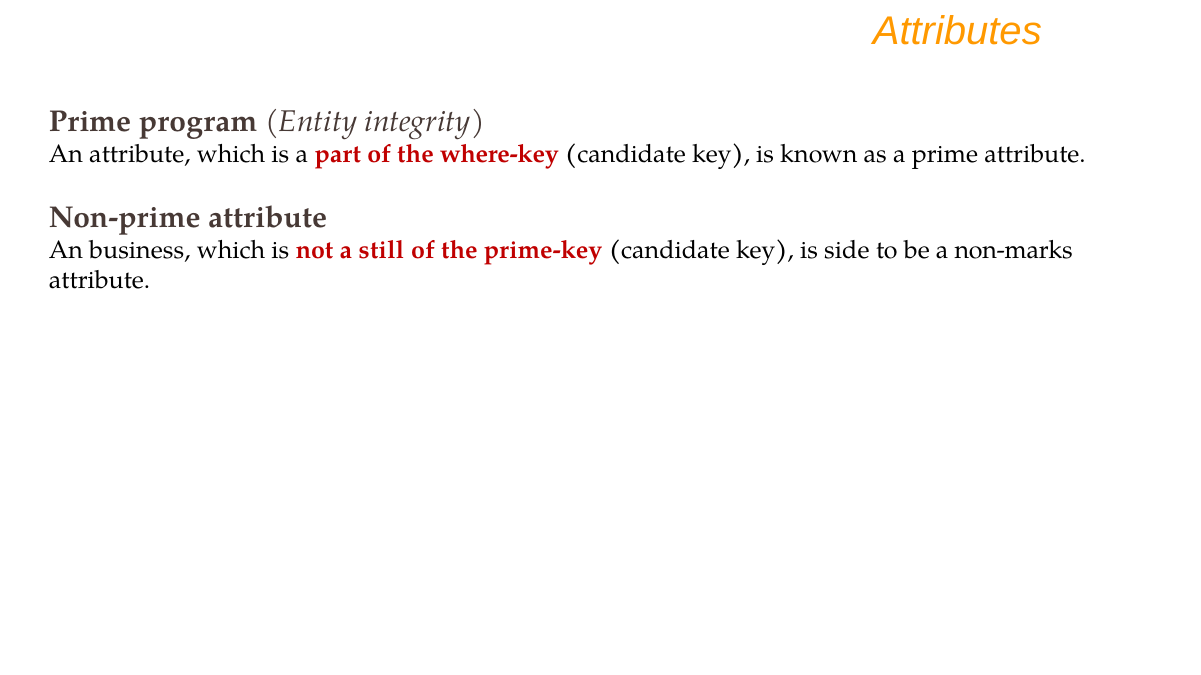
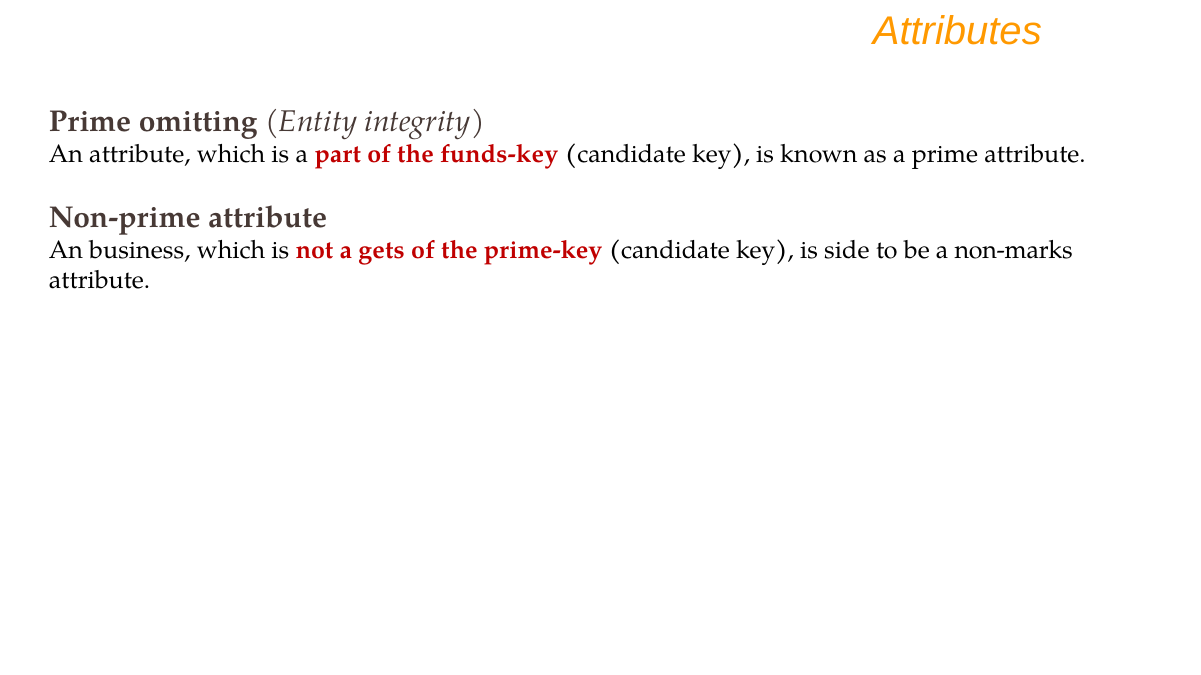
program: program -> omitting
where-key: where-key -> funds-key
still: still -> gets
